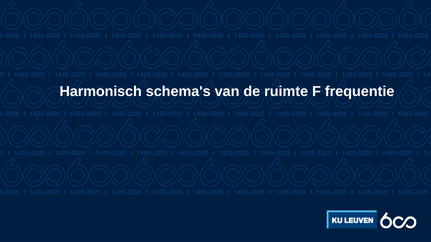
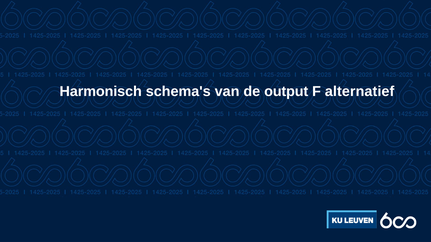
ruimte: ruimte -> output
frequentie: frequentie -> alternatief
